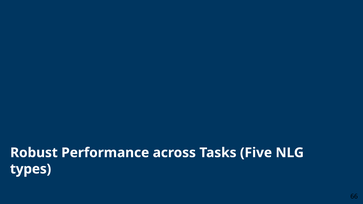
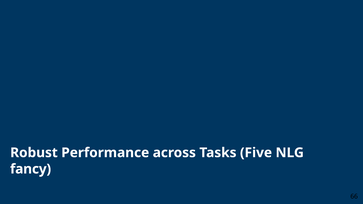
types: types -> fancy
